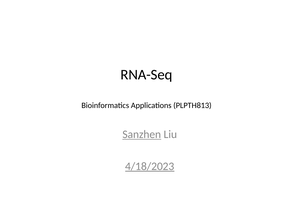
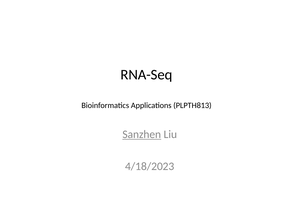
4/18/2023 underline: present -> none
